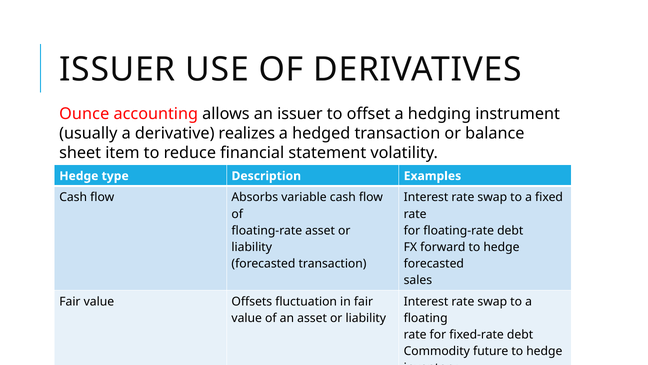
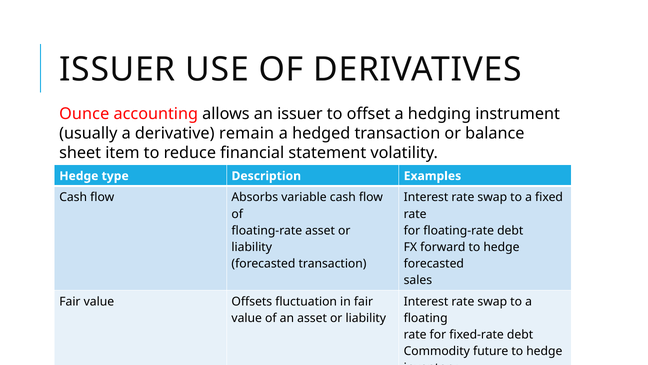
realizes: realizes -> remain
